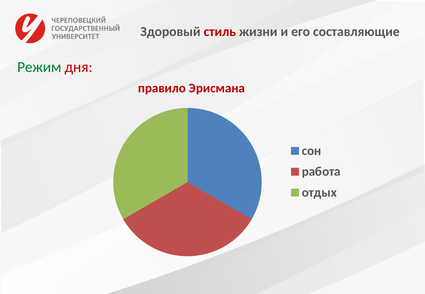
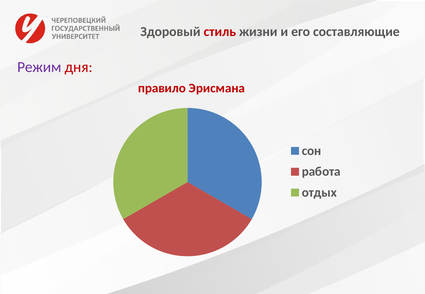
Режим colour: green -> purple
